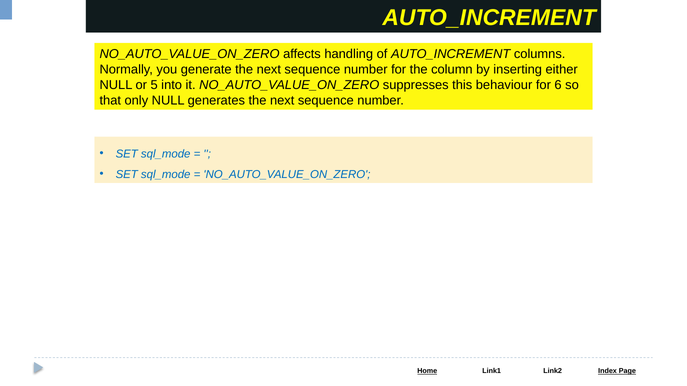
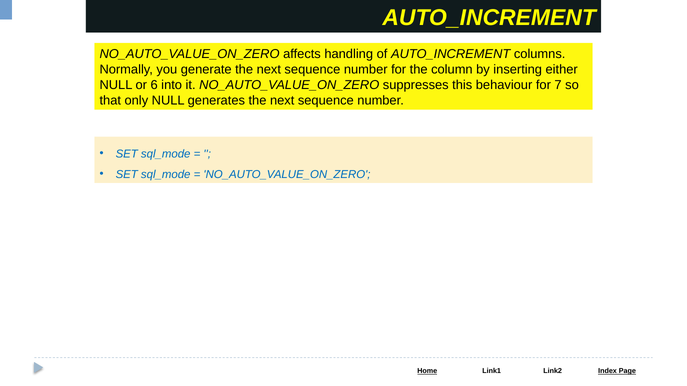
5: 5 -> 6
6: 6 -> 7
